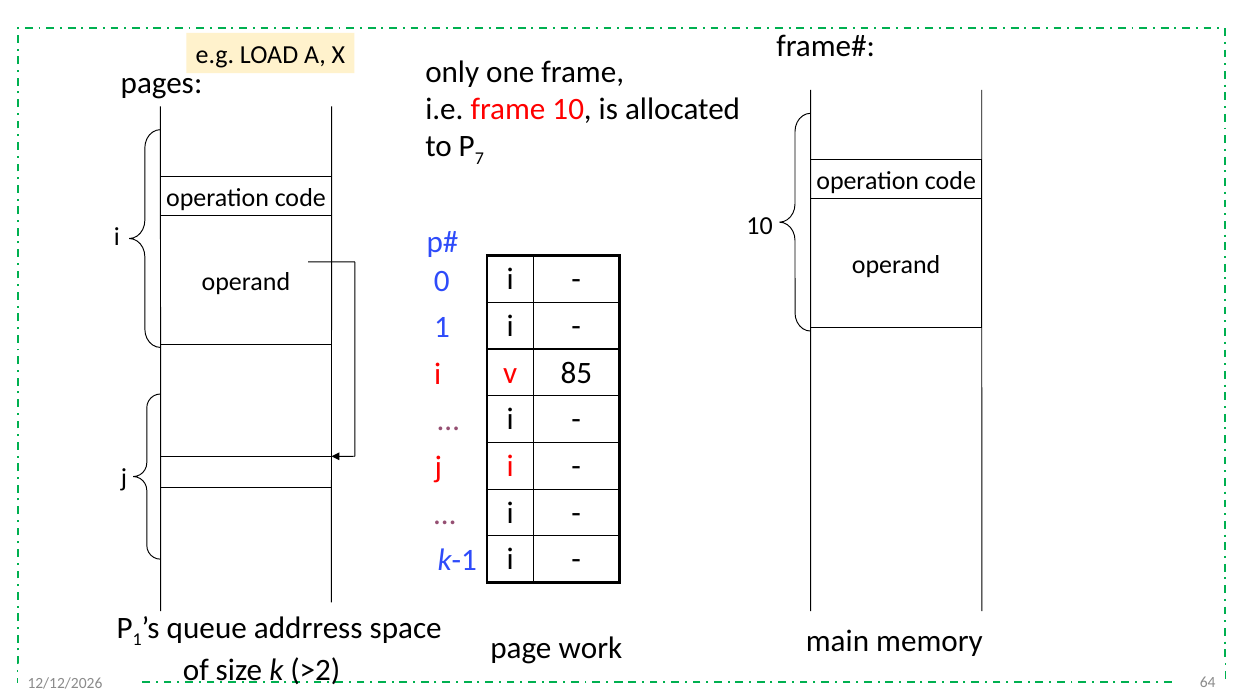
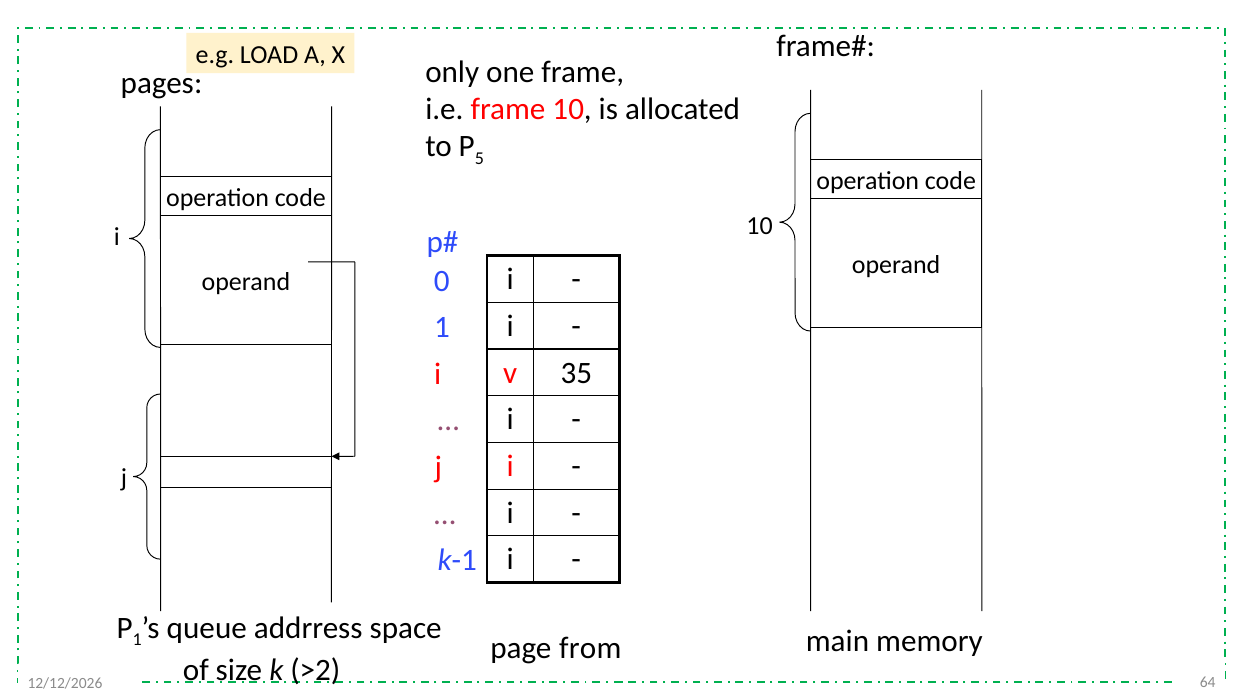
7: 7 -> 5
85: 85 -> 35
work: work -> from
